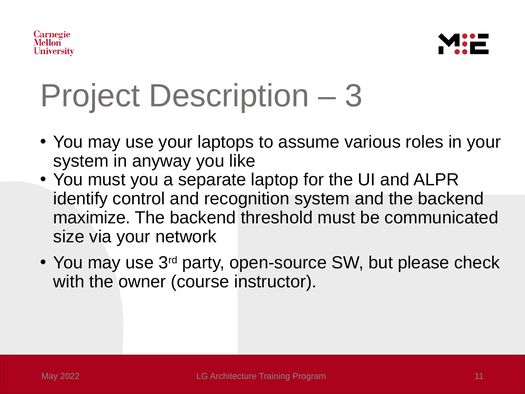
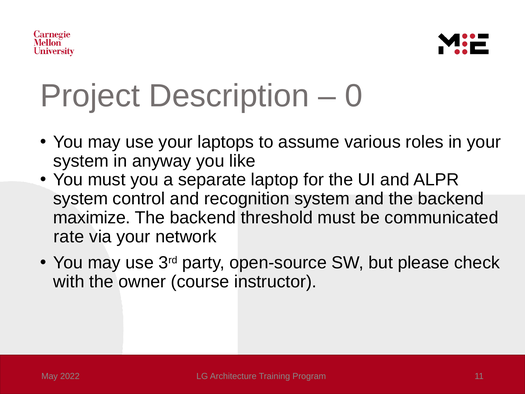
3: 3 -> 0
identify at (81, 199): identify -> system
size: size -> rate
